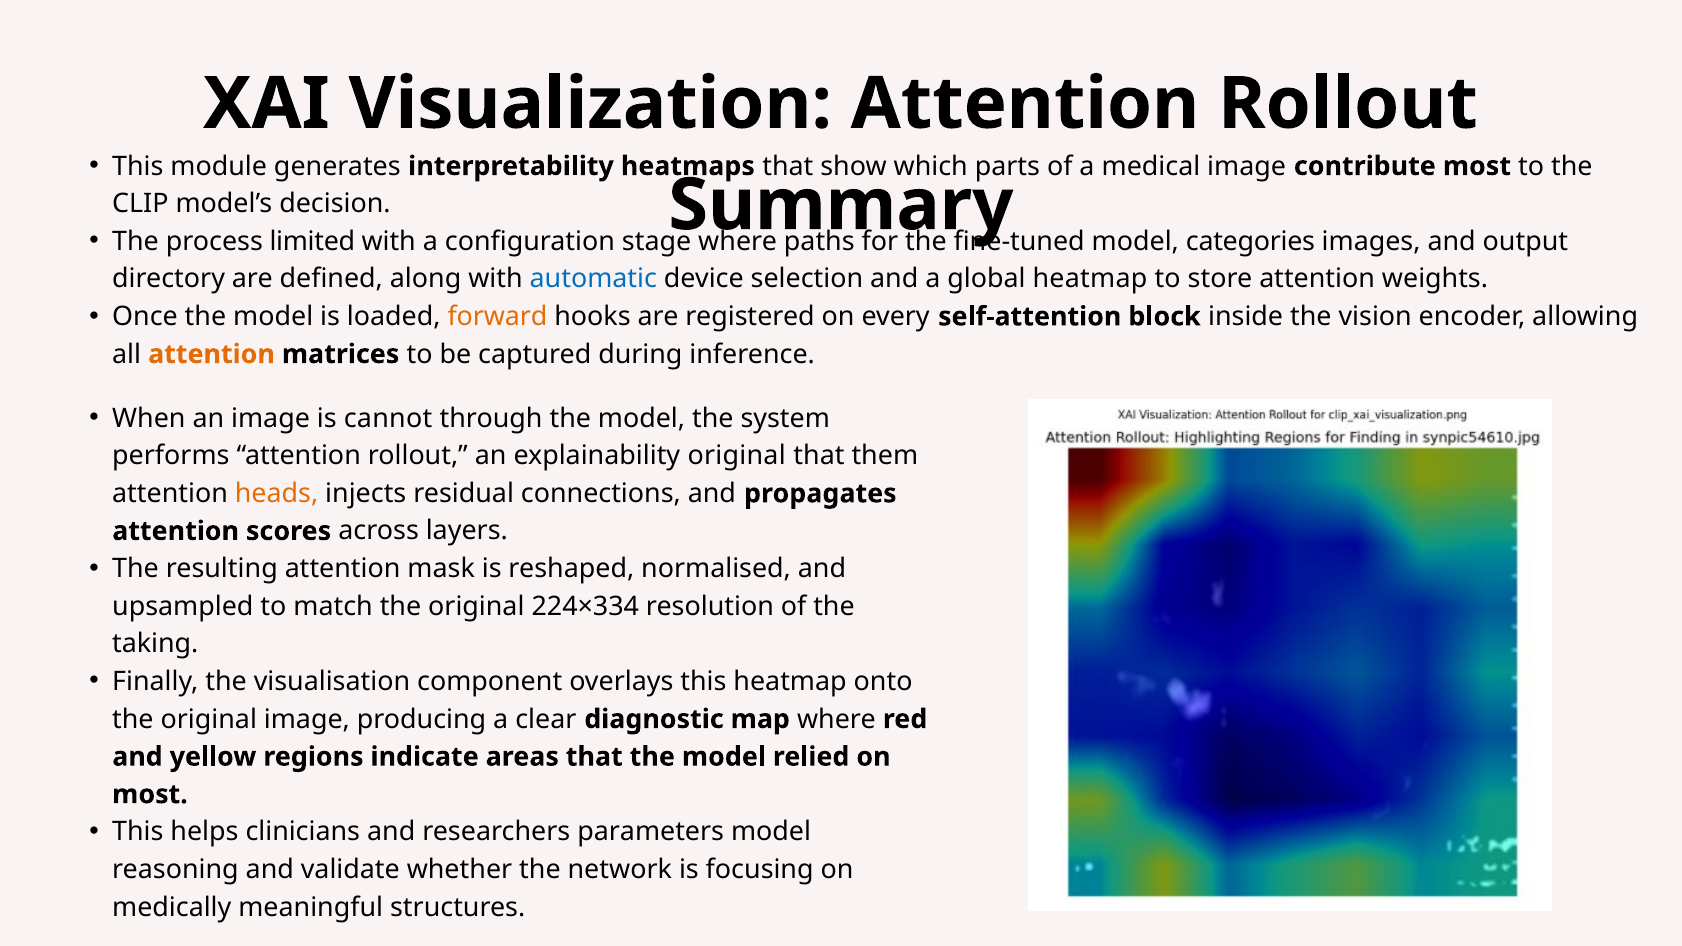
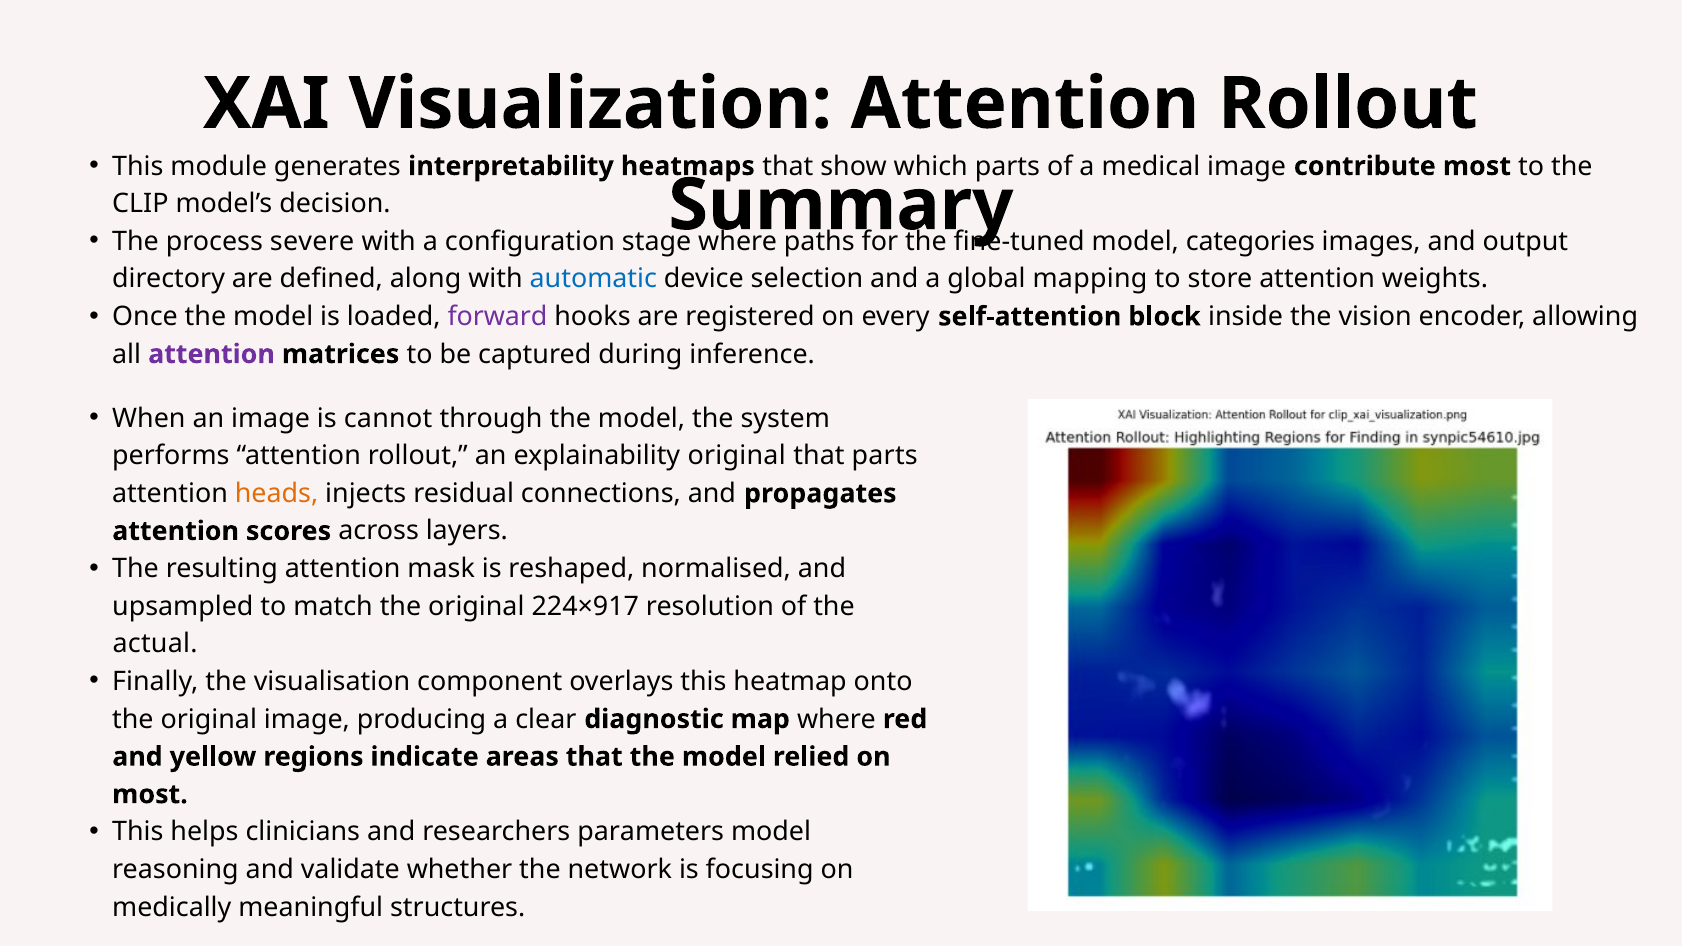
limited: limited -> severe
global heatmap: heatmap -> mapping
forward colour: orange -> purple
attention at (211, 354) colour: orange -> purple
that them: them -> parts
224×334: 224×334 -> 224×917
taking: taking -> actual
